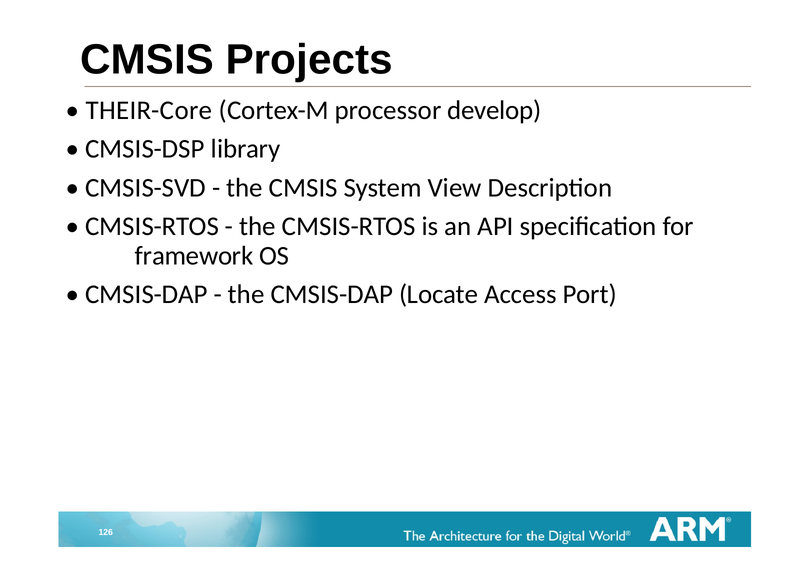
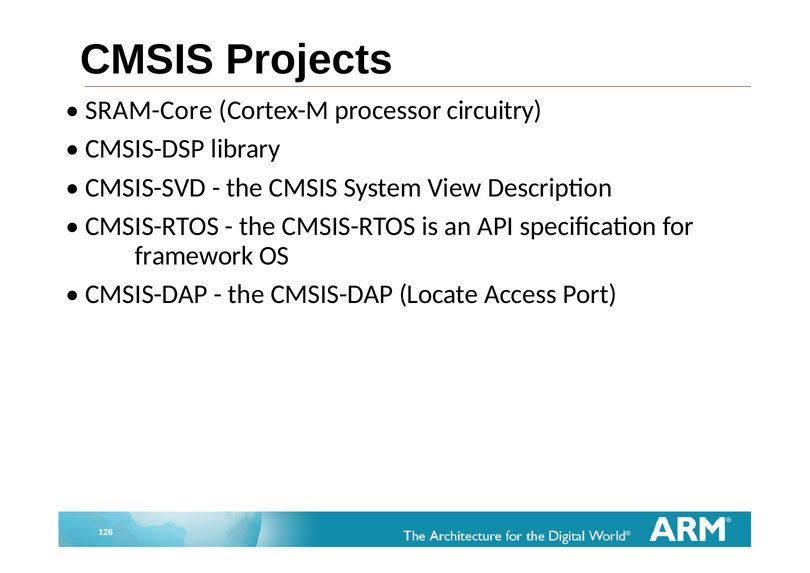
THEIR-Core: THEIR-Core -> SRAM-Core
develop: develop -> circuitry
